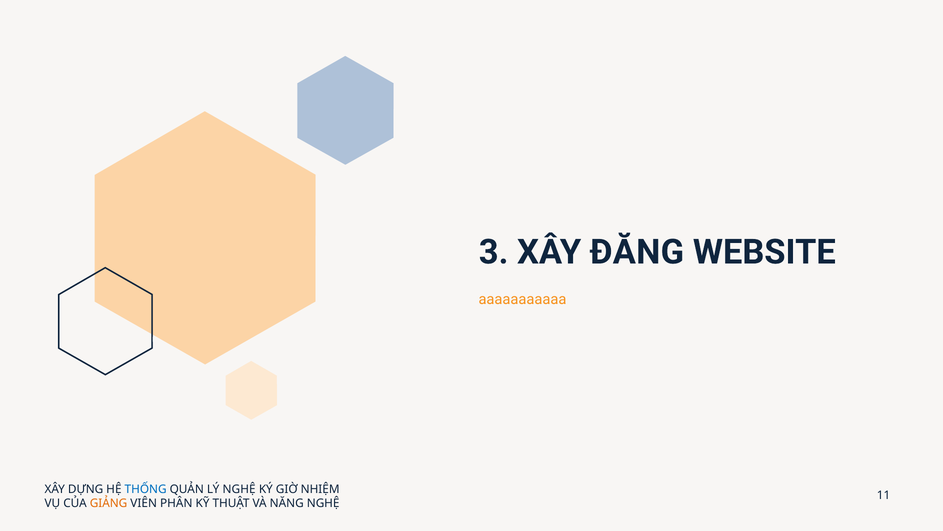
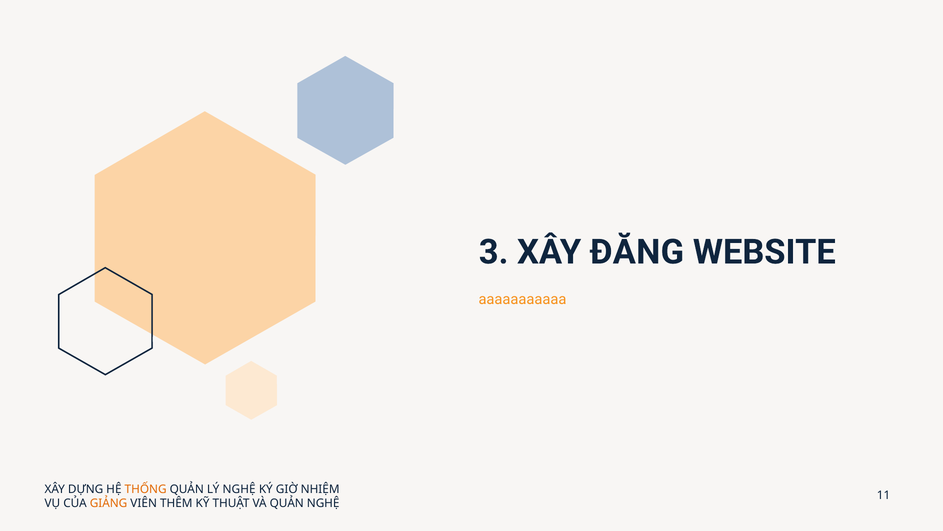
THỐNG colour: blue -> orange
PHÂN: PHÂN -> THÊM
VÀ NĂNG: NĂNG -> QUẢN
